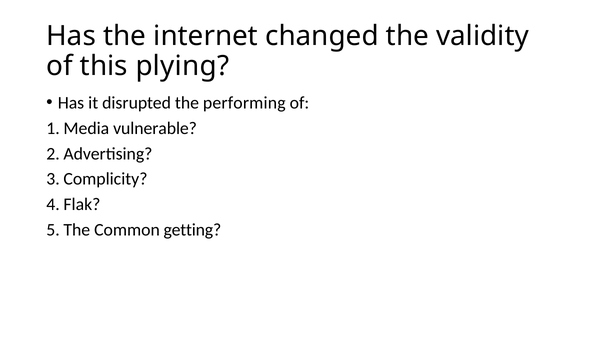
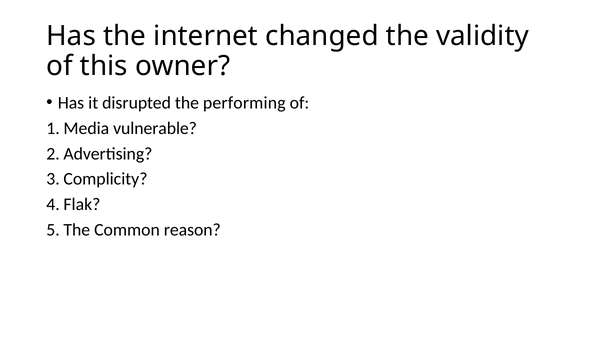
plying: plying -> owner
getting: getting -> reason
